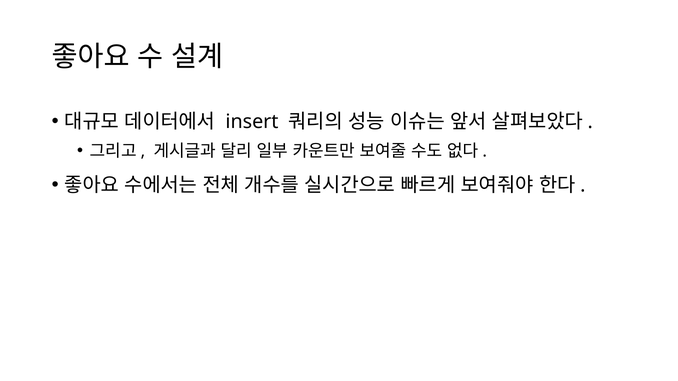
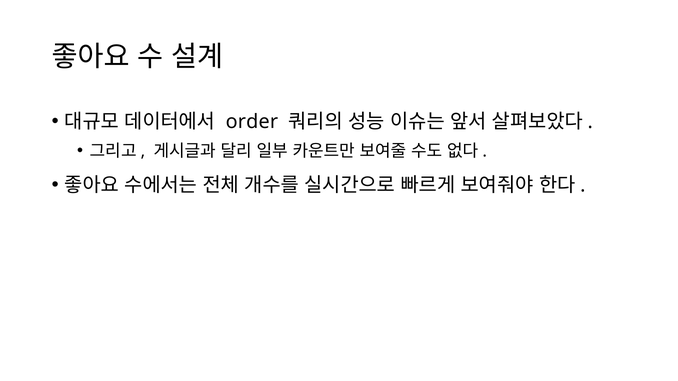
insert: insert -> order
